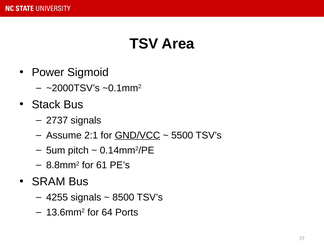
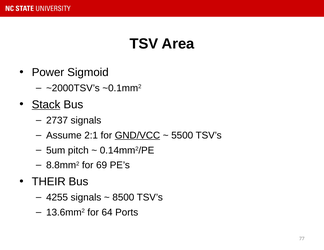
Stack underline: none -> present
61: 61 -> 69
SRAM: SRAM -> THEIR
